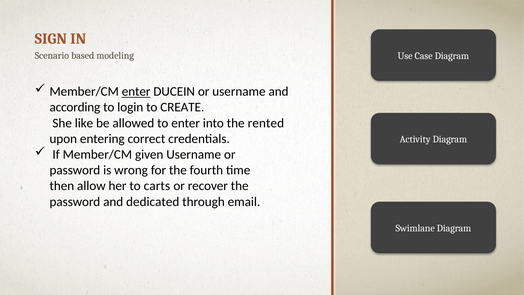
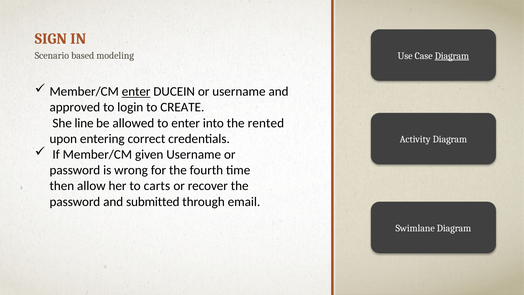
Diagram at (452, 56) underline: none -> present
according: according -> approved
like: like -> line
dedicated: dedicated -> submitted
